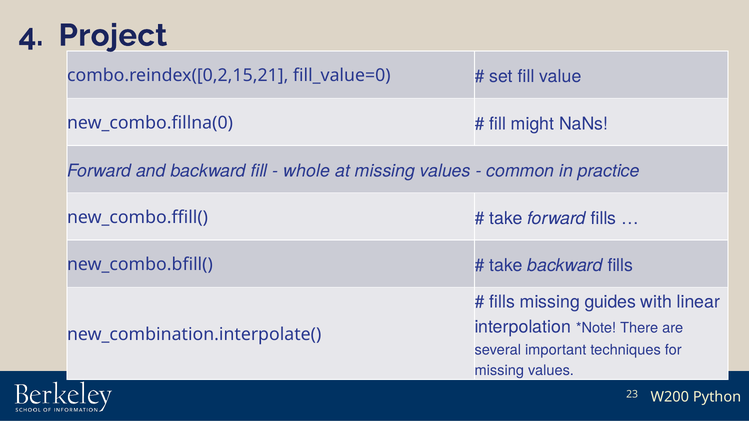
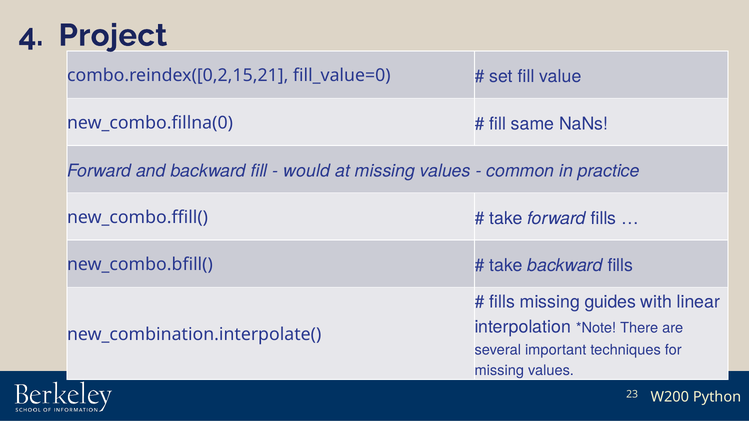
might: might -> same
whole: whole -> would
